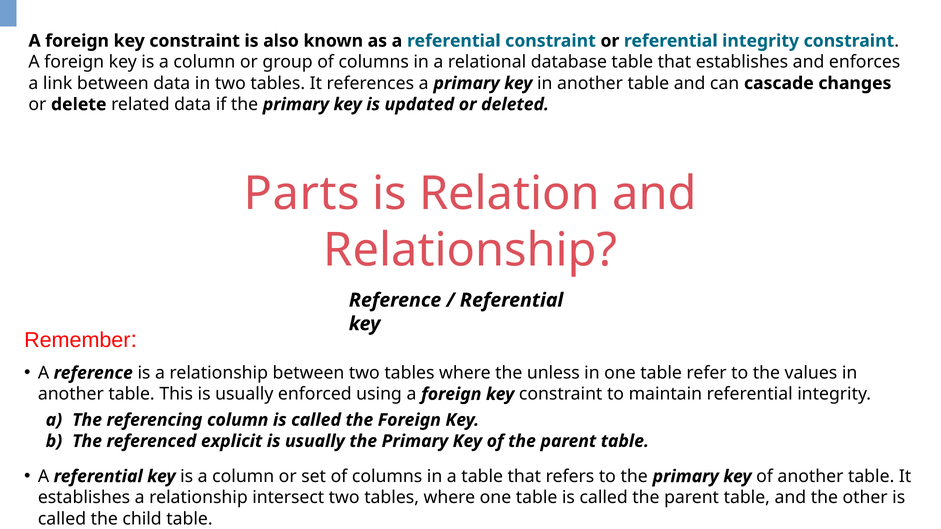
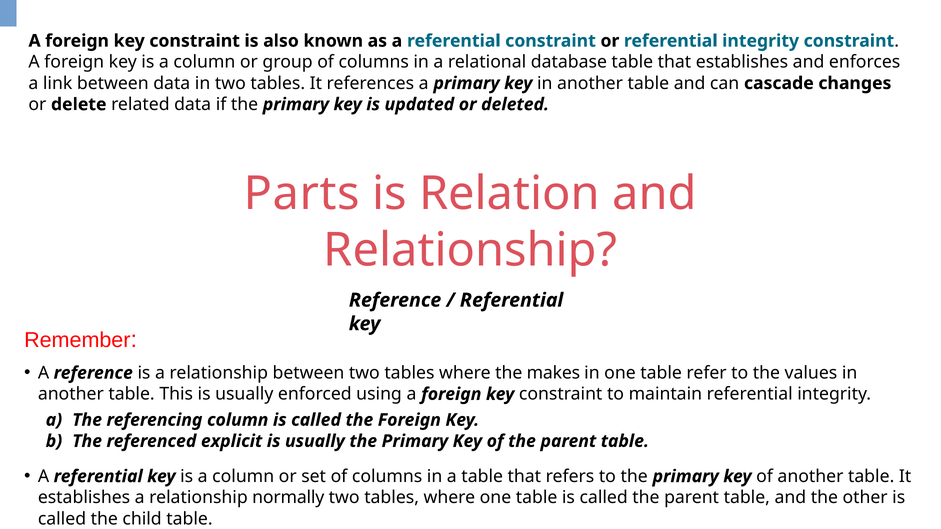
unless: unless -> makes
intersect: intersect -> normally
